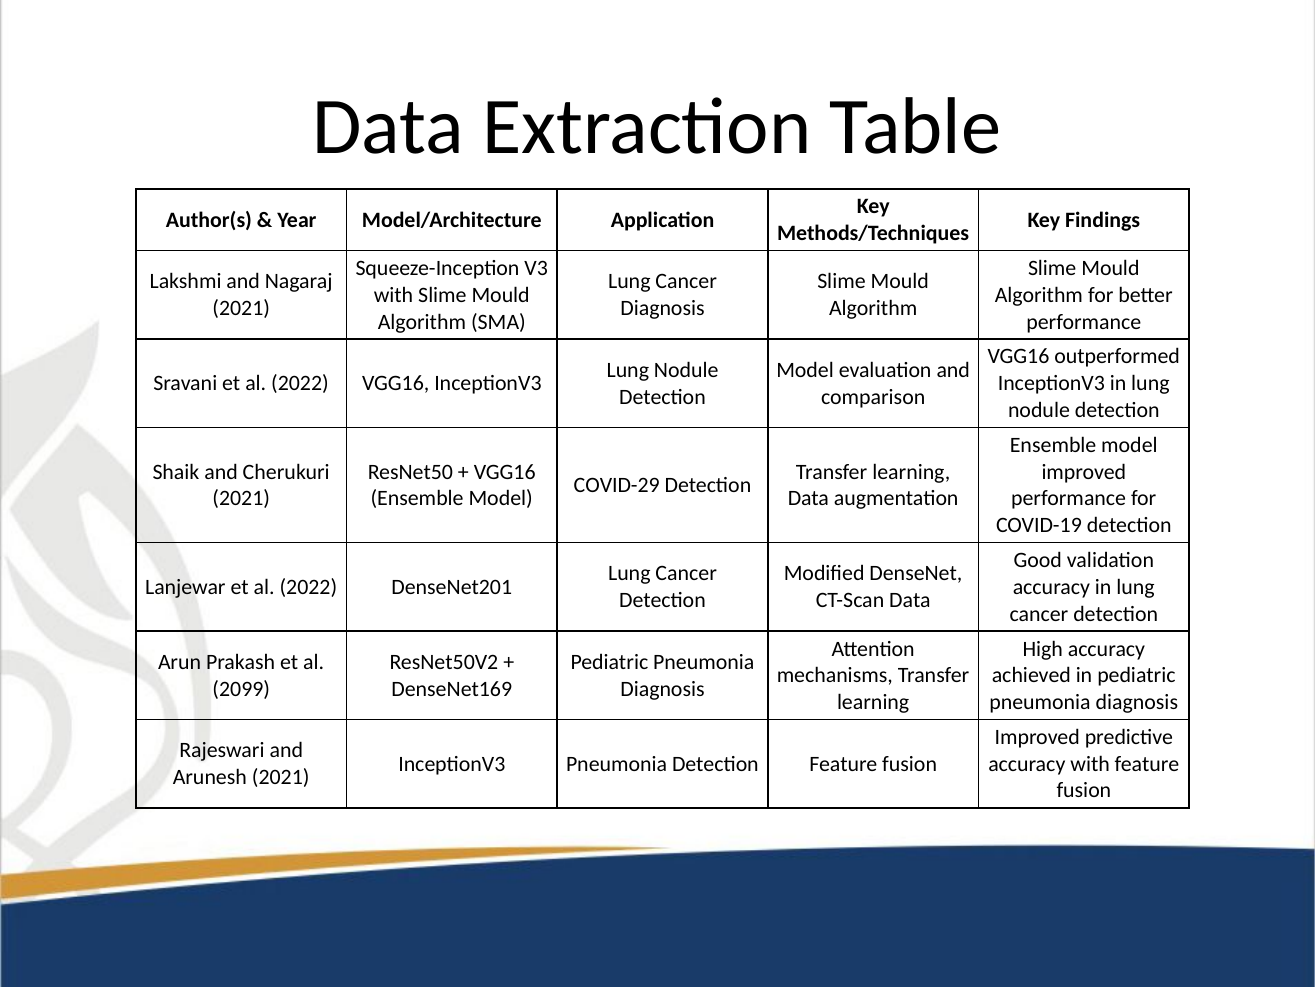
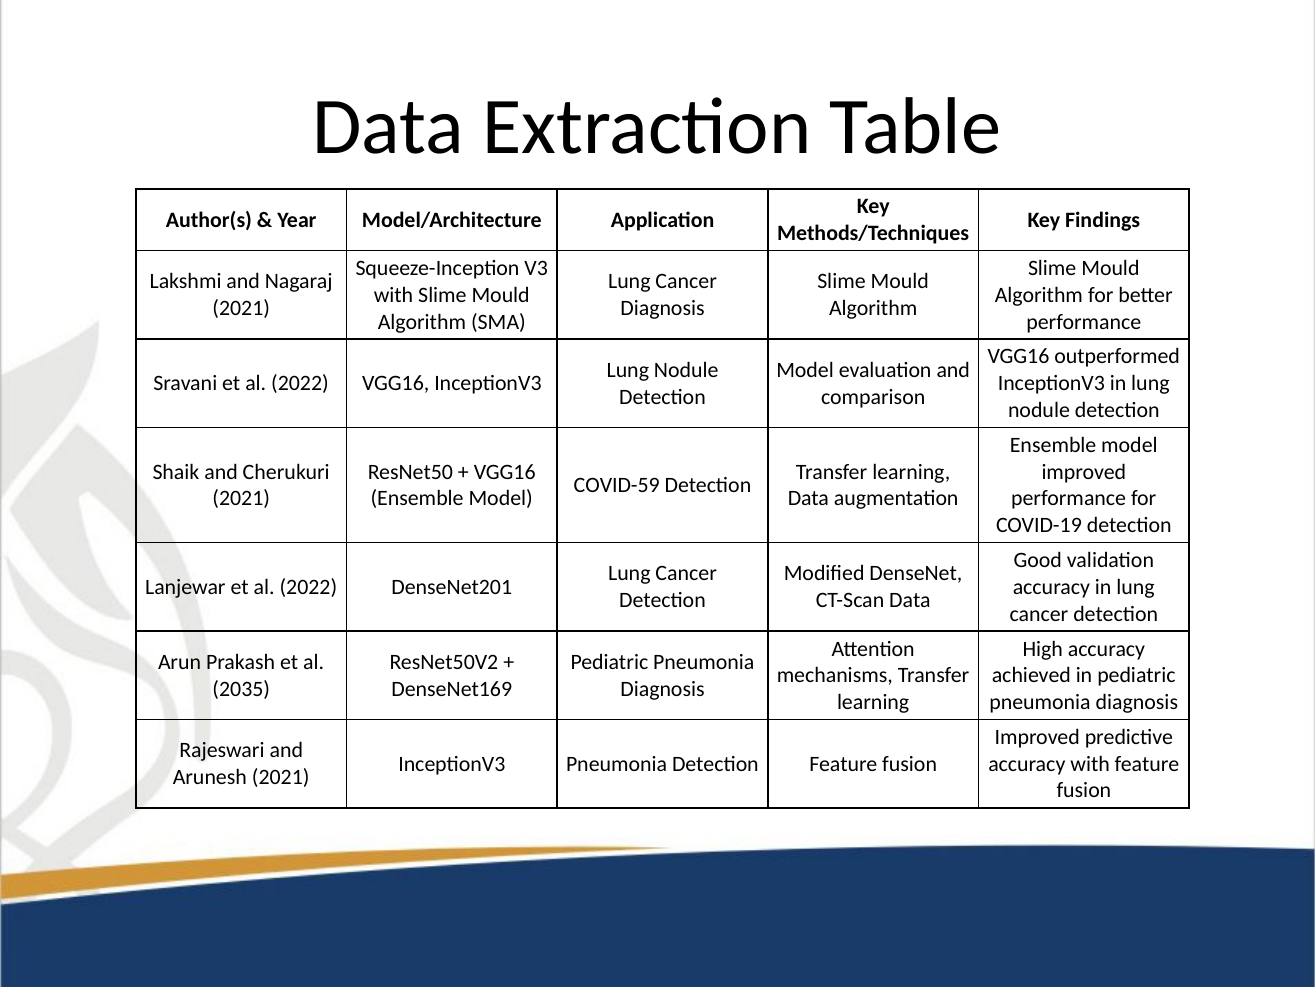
COVID-29: COVID-29 -> COVID-59
2099: 2099 -> 2035
